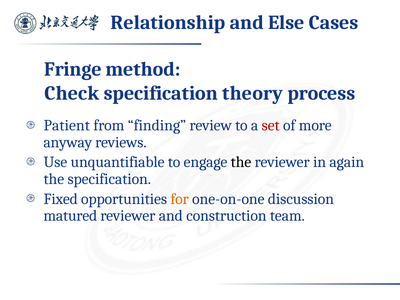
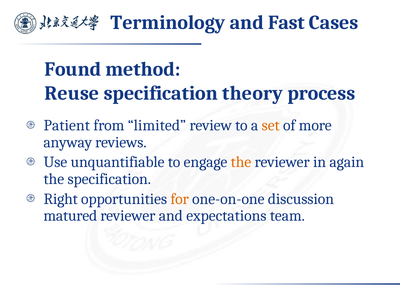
Relationship: Relationship -> Terminology
Else: Else -> Fast
Fringe: Fringe -> Found
Check: Check -> Reuse
finding: finding -> limited
set colour: red -> orange
the at (241, 162) colour: black -> orange
Fixed: Fixed -> Right
construction: construction -> expectations
